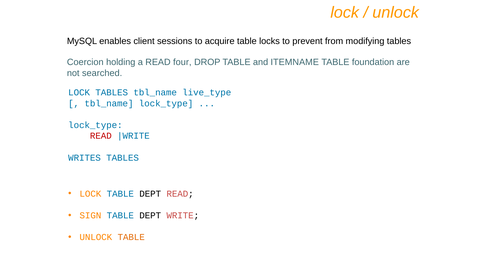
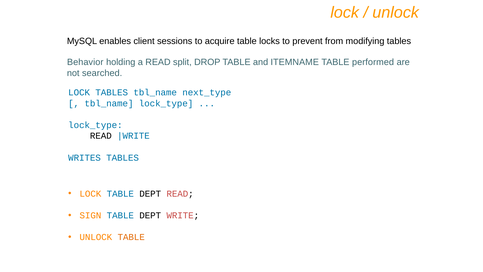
Coercion: Coercion -> Behavior
four: four -> split
foundation: foundation -> performed
live_type: live_type -> next_type
READ at (101, 136) colour: red -> black
